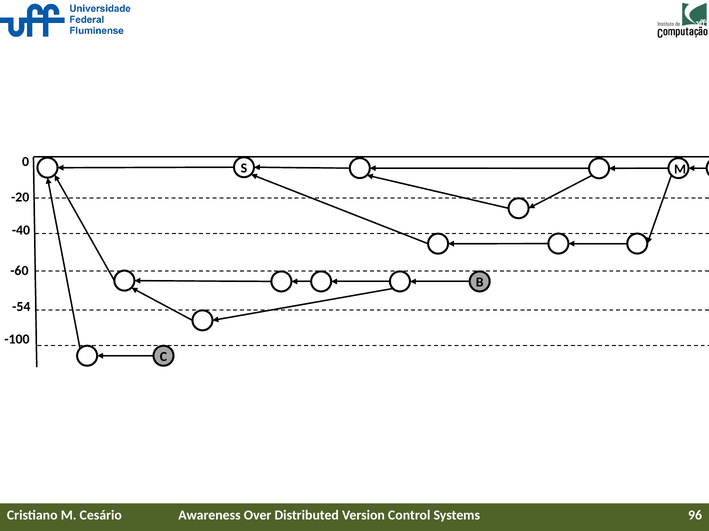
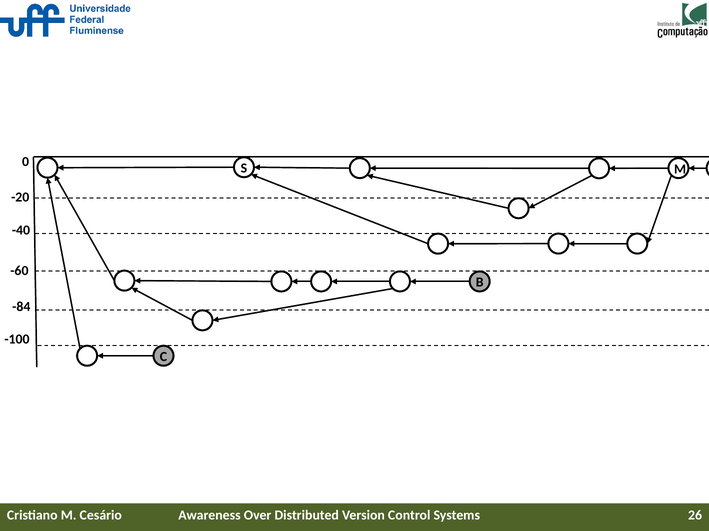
-54: -54 -> -84
96: 96 -> 26
